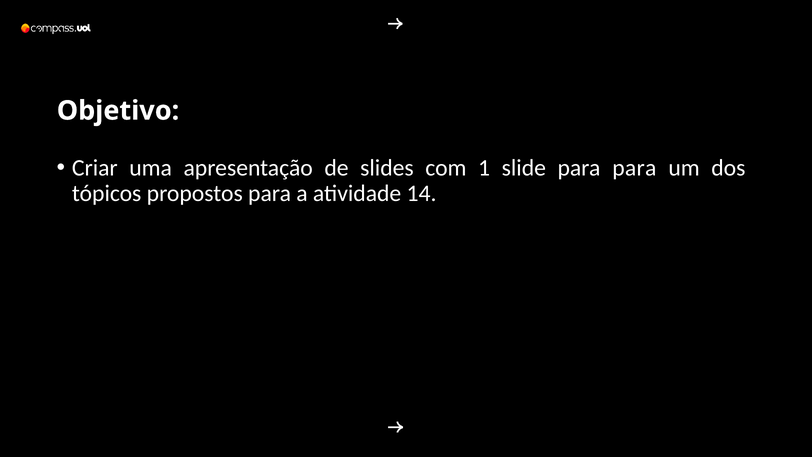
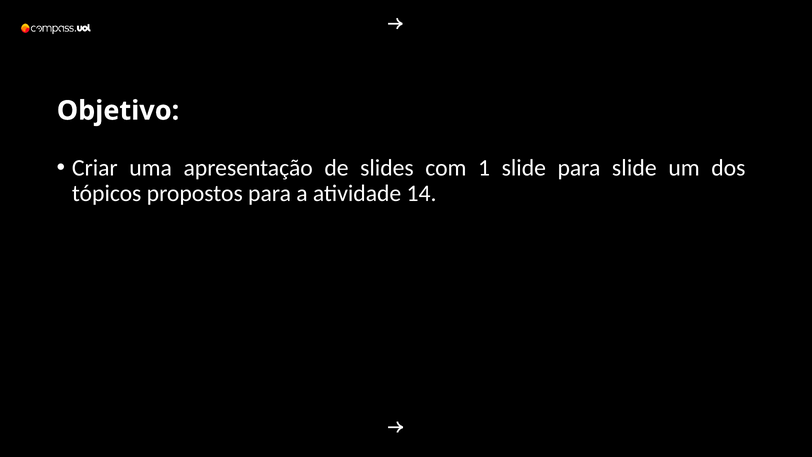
para para: para -> slide
